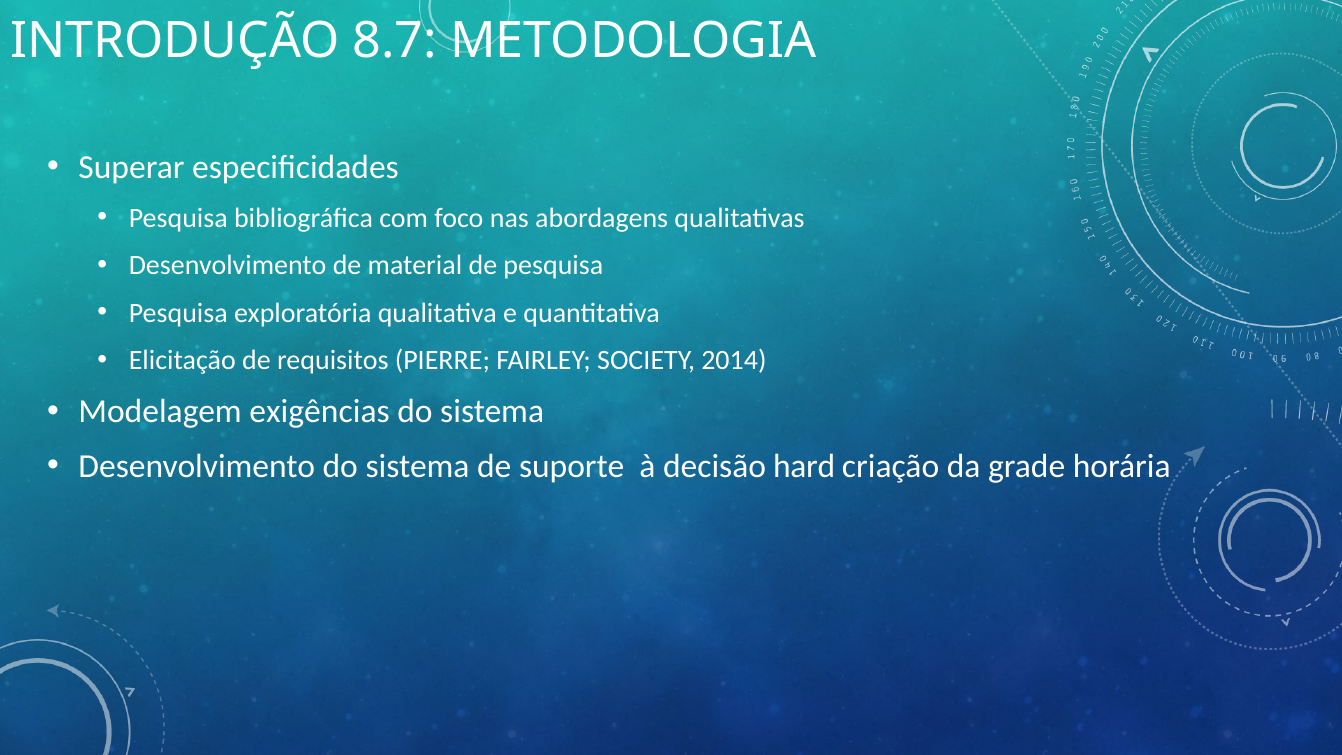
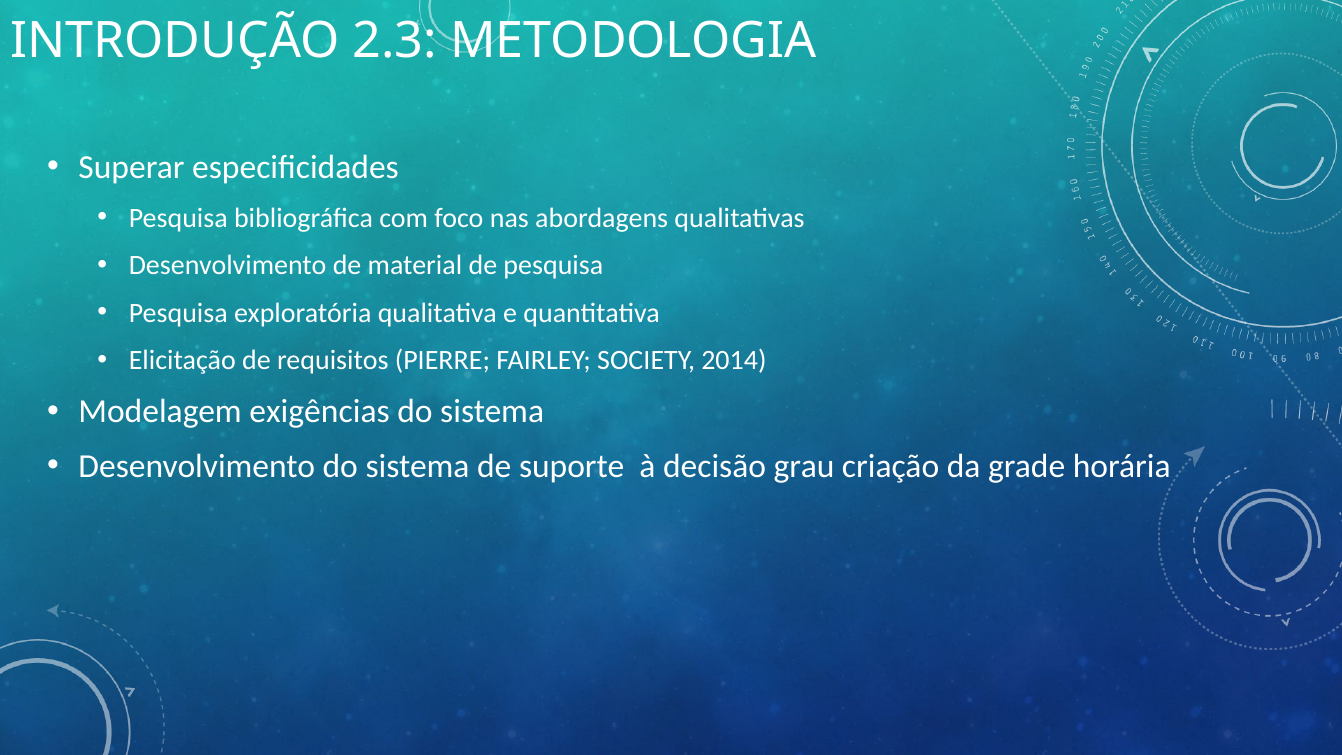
8.7: 8.7 -> 2.3
hard: hard -> grau
